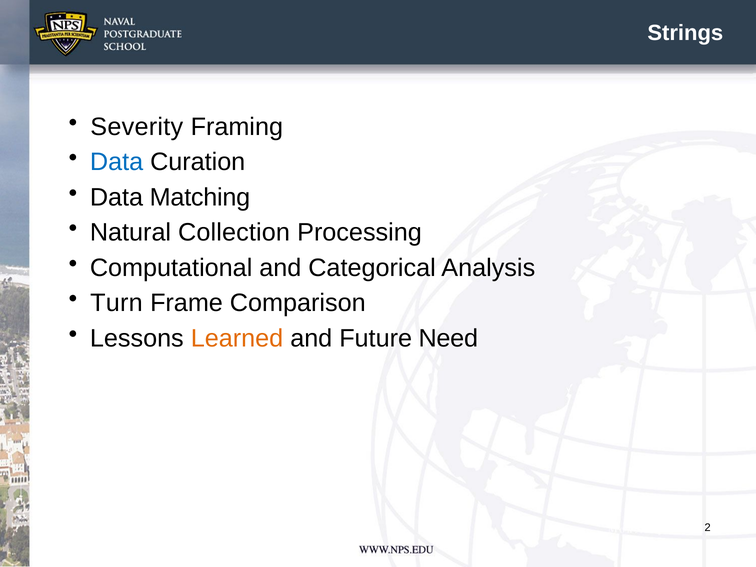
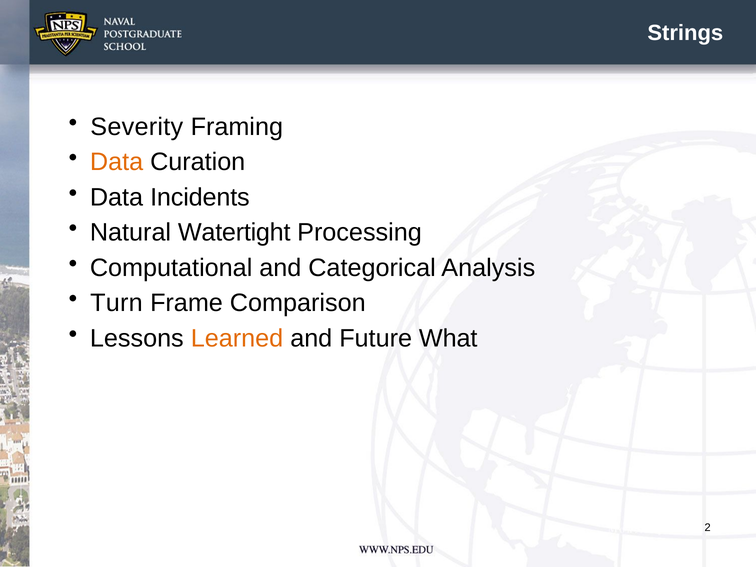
Data at (117, 162) colour: blue -> orange
Matching: Matching -> Incidents
Collection: Collection -> Watertight
Need: Need -> What
